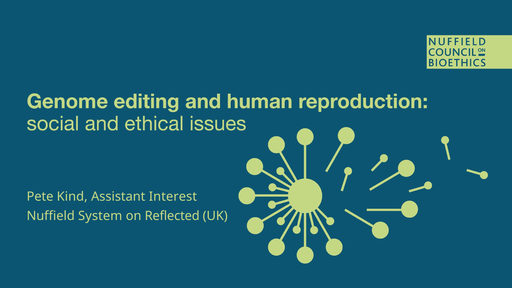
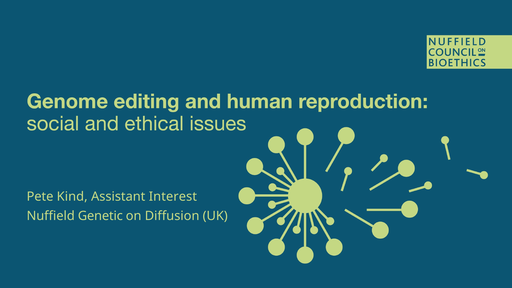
System: System -> Genetic
Reflected: Reflected -> Diffusion
